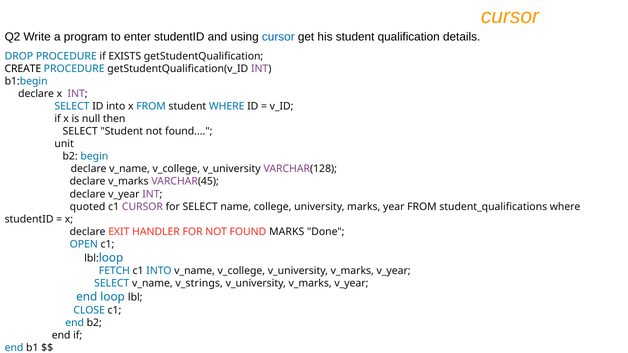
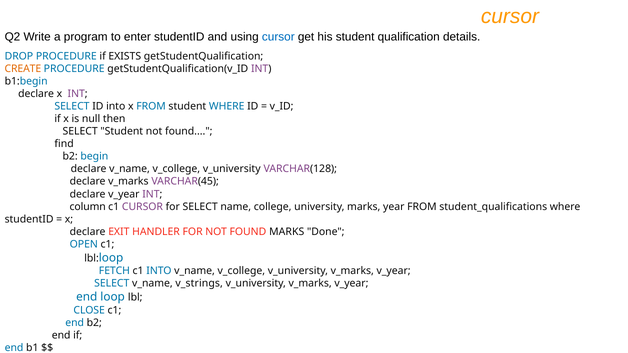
CREATE colour: black -> orange
unit: unit -> find
quoted: quoted -> column
